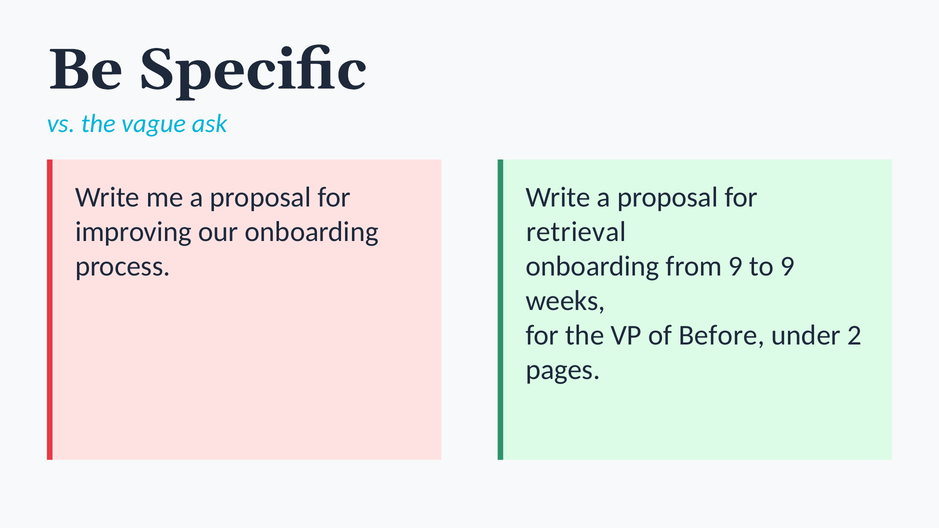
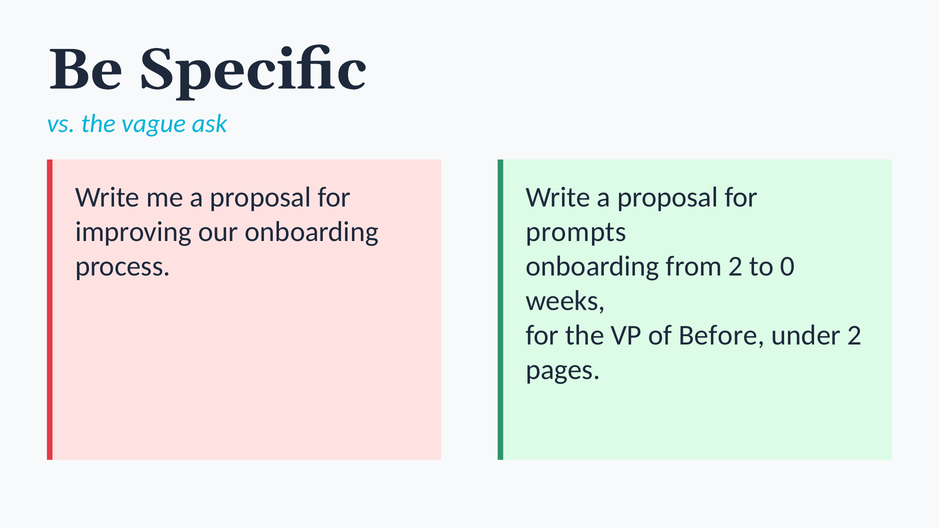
retrieval: retrieval -> prompts
from 9: 9 -> 2
to 9: 9 -> 0
